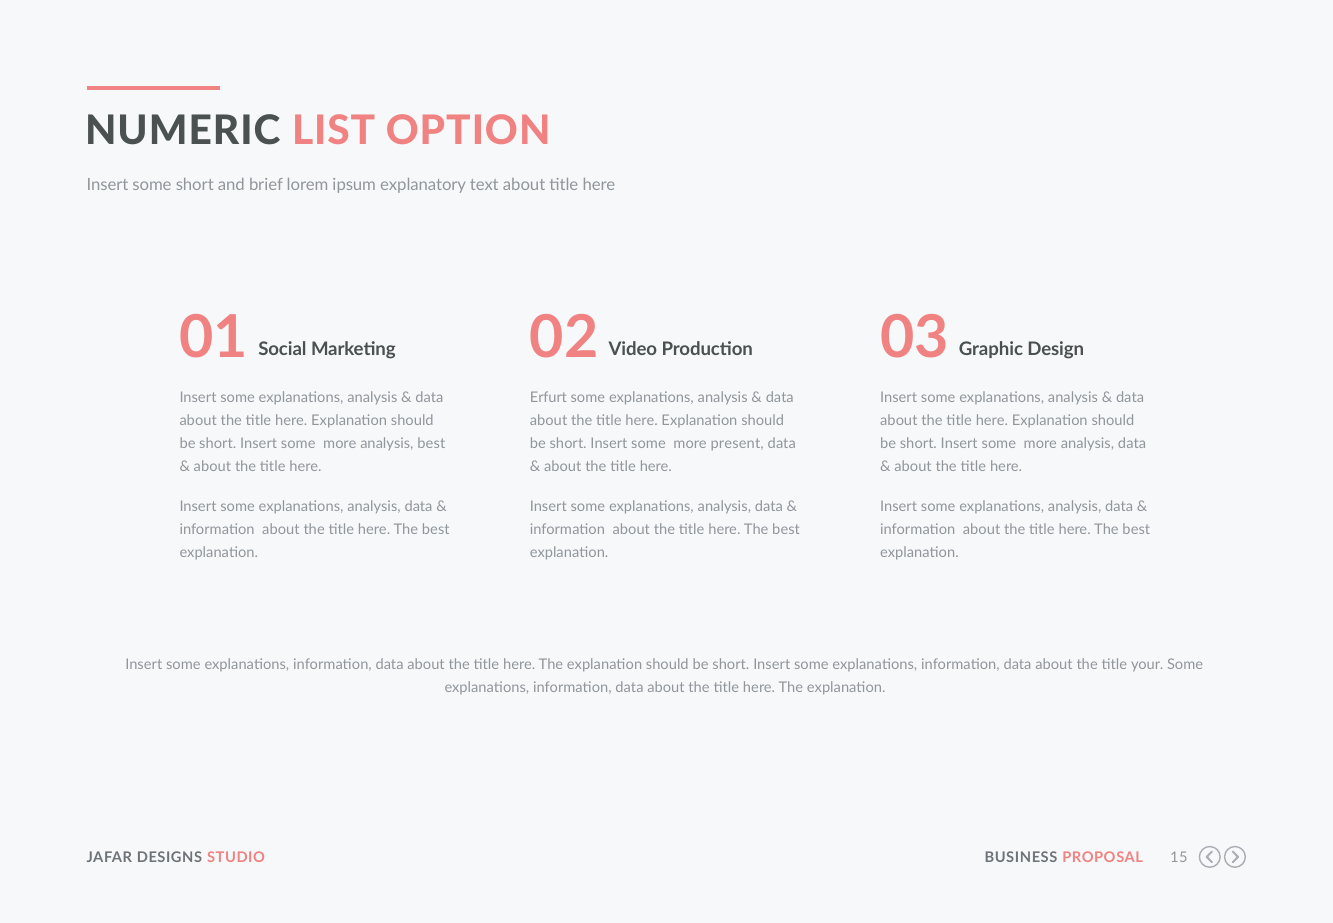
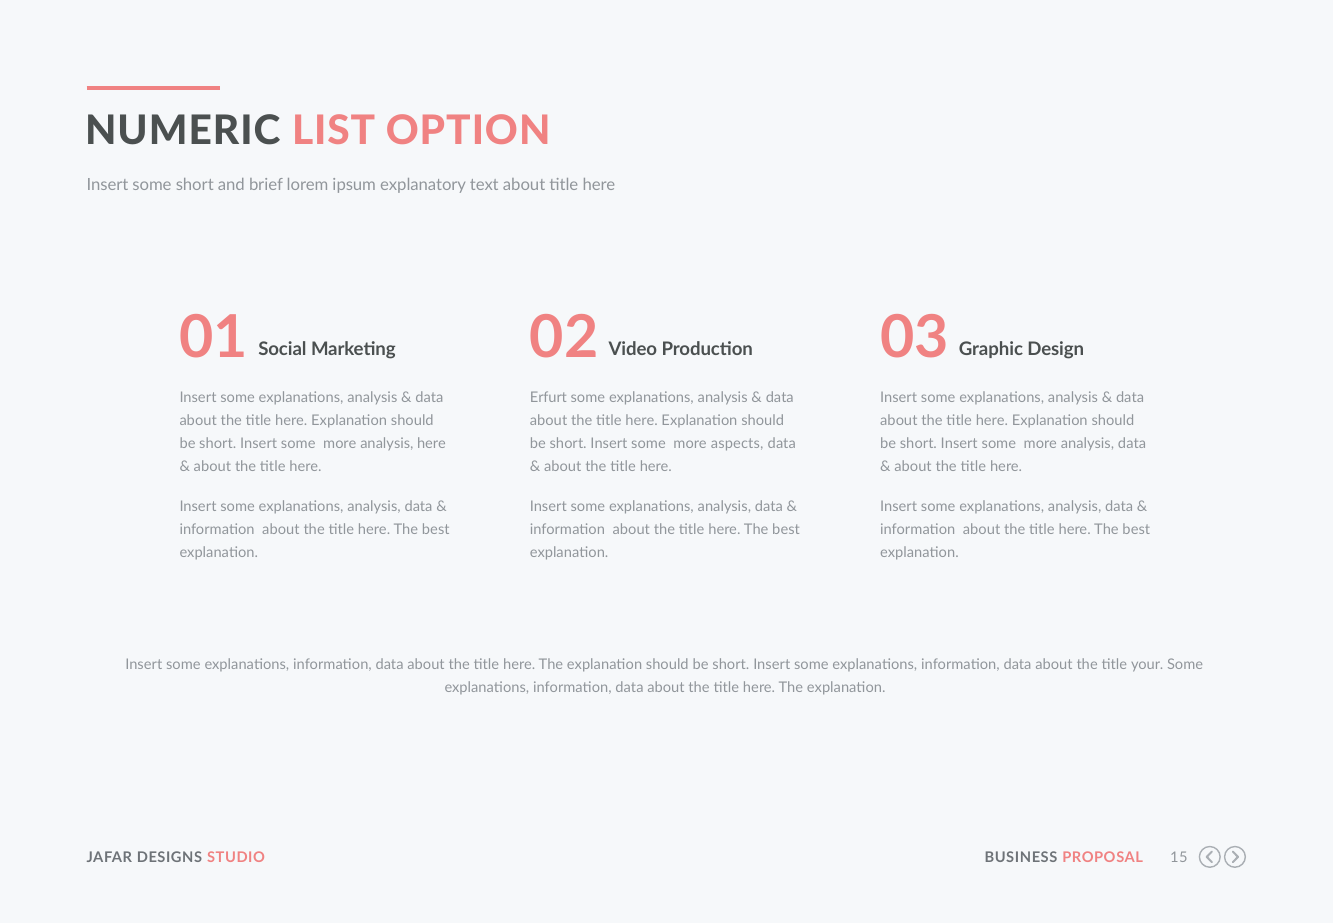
analysis best: best -> here
present: present -> aspects
